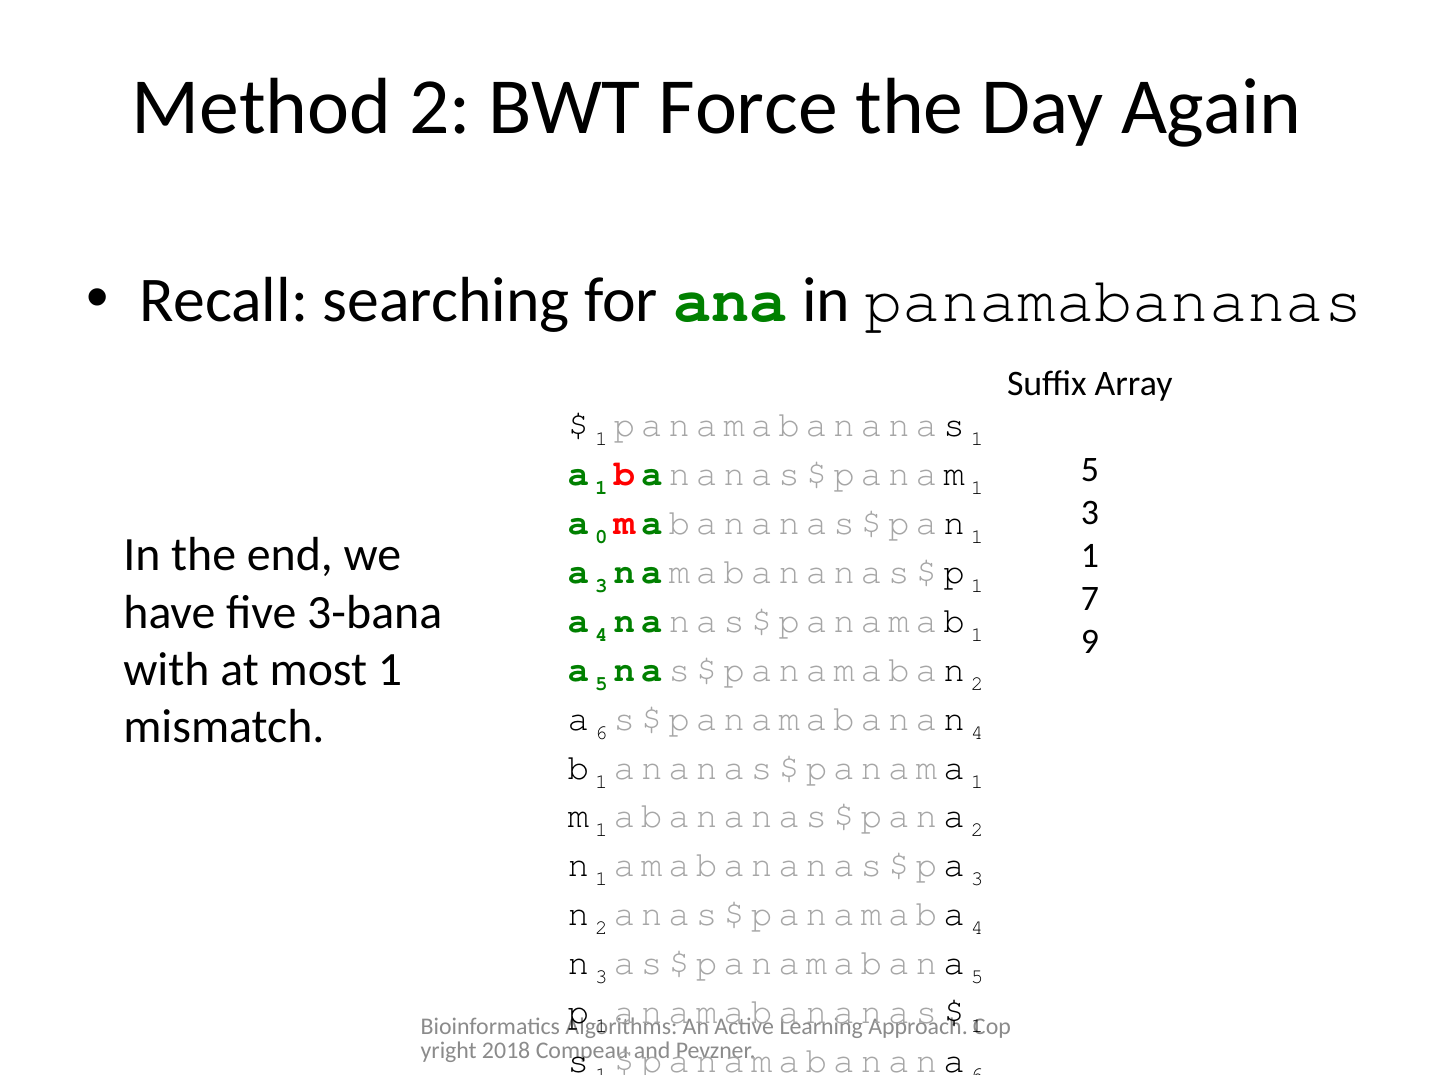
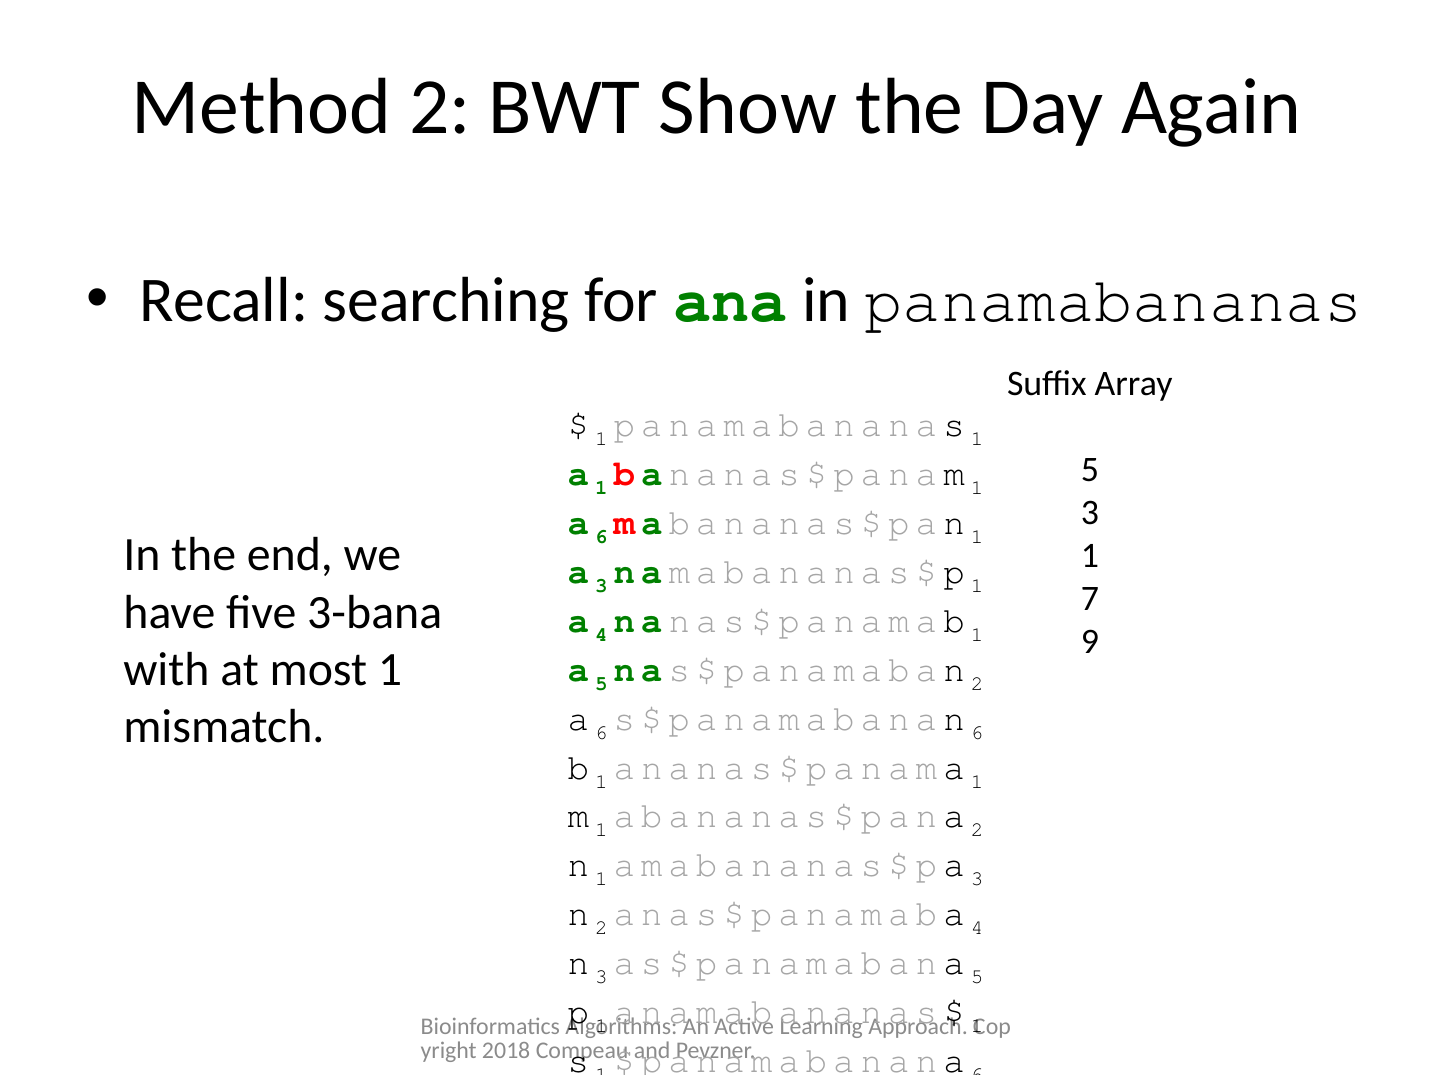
Force: Force -> Show
0 at (601, 537): 0 -> 6
4 at (977, 733): 4 -> 6
